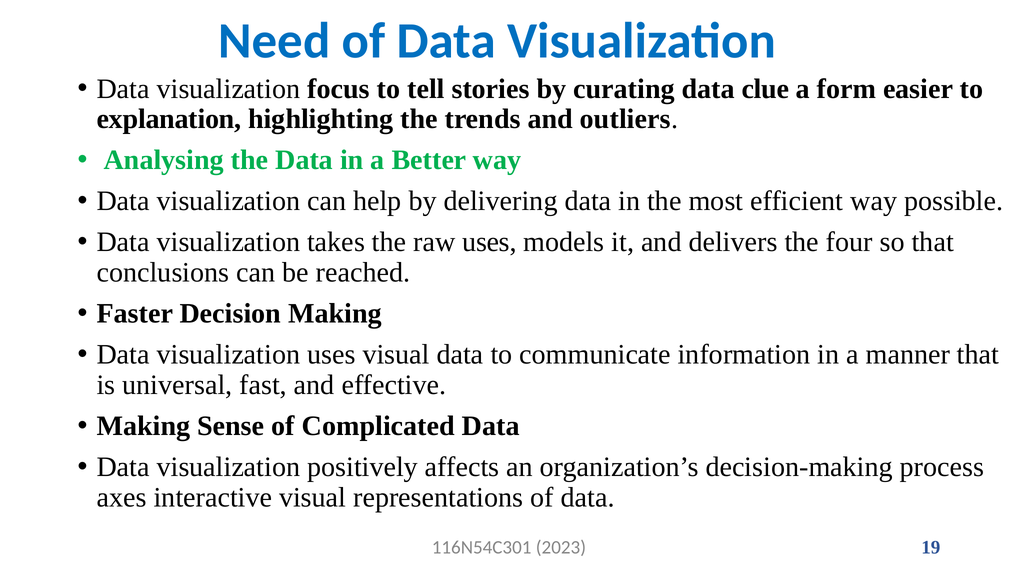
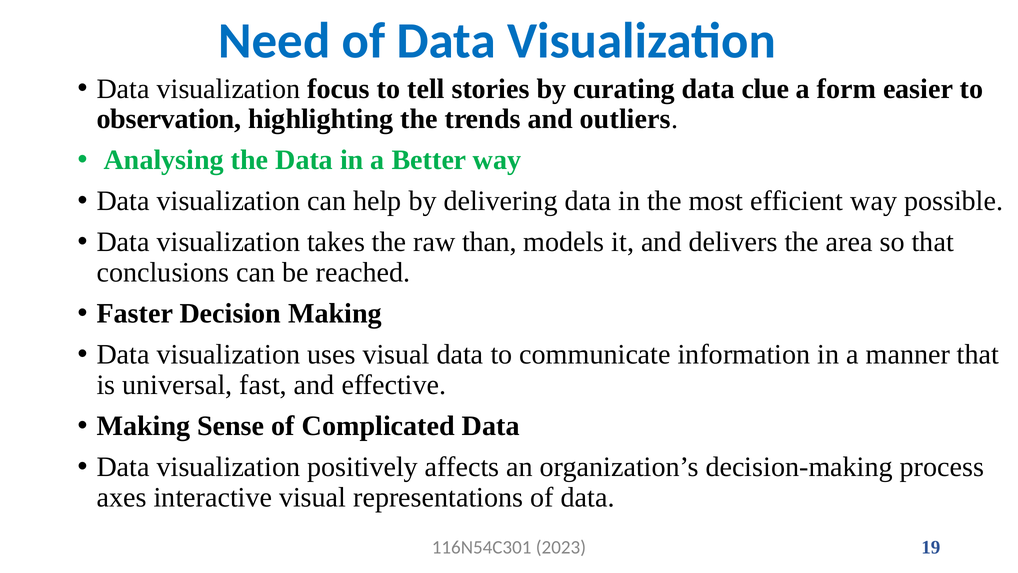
explanation: explanation -> observation
raw uses: uses -> than
four: four -> area
